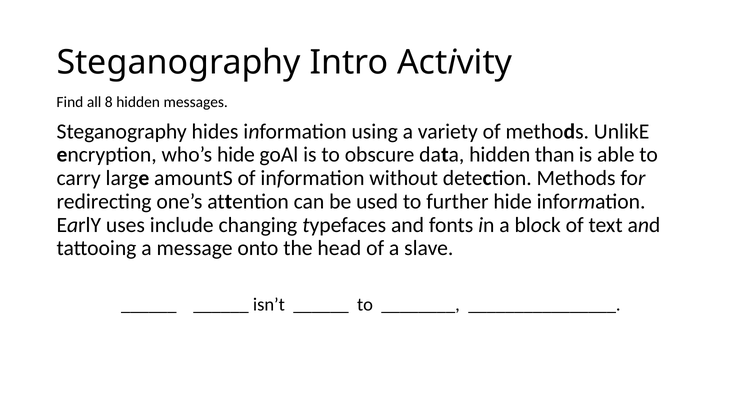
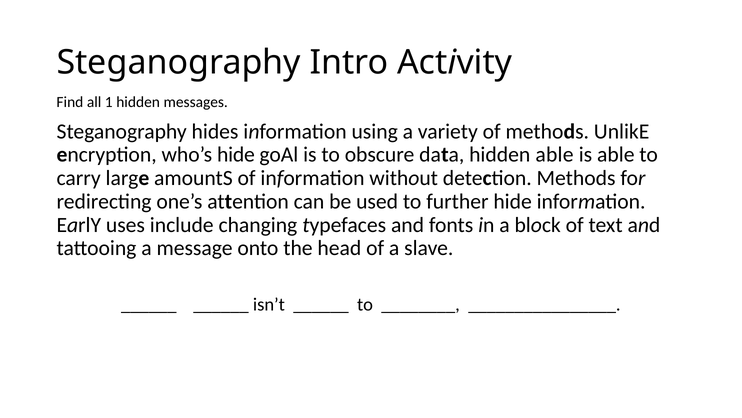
8: 8 -> 1
hidden than: than -> able
